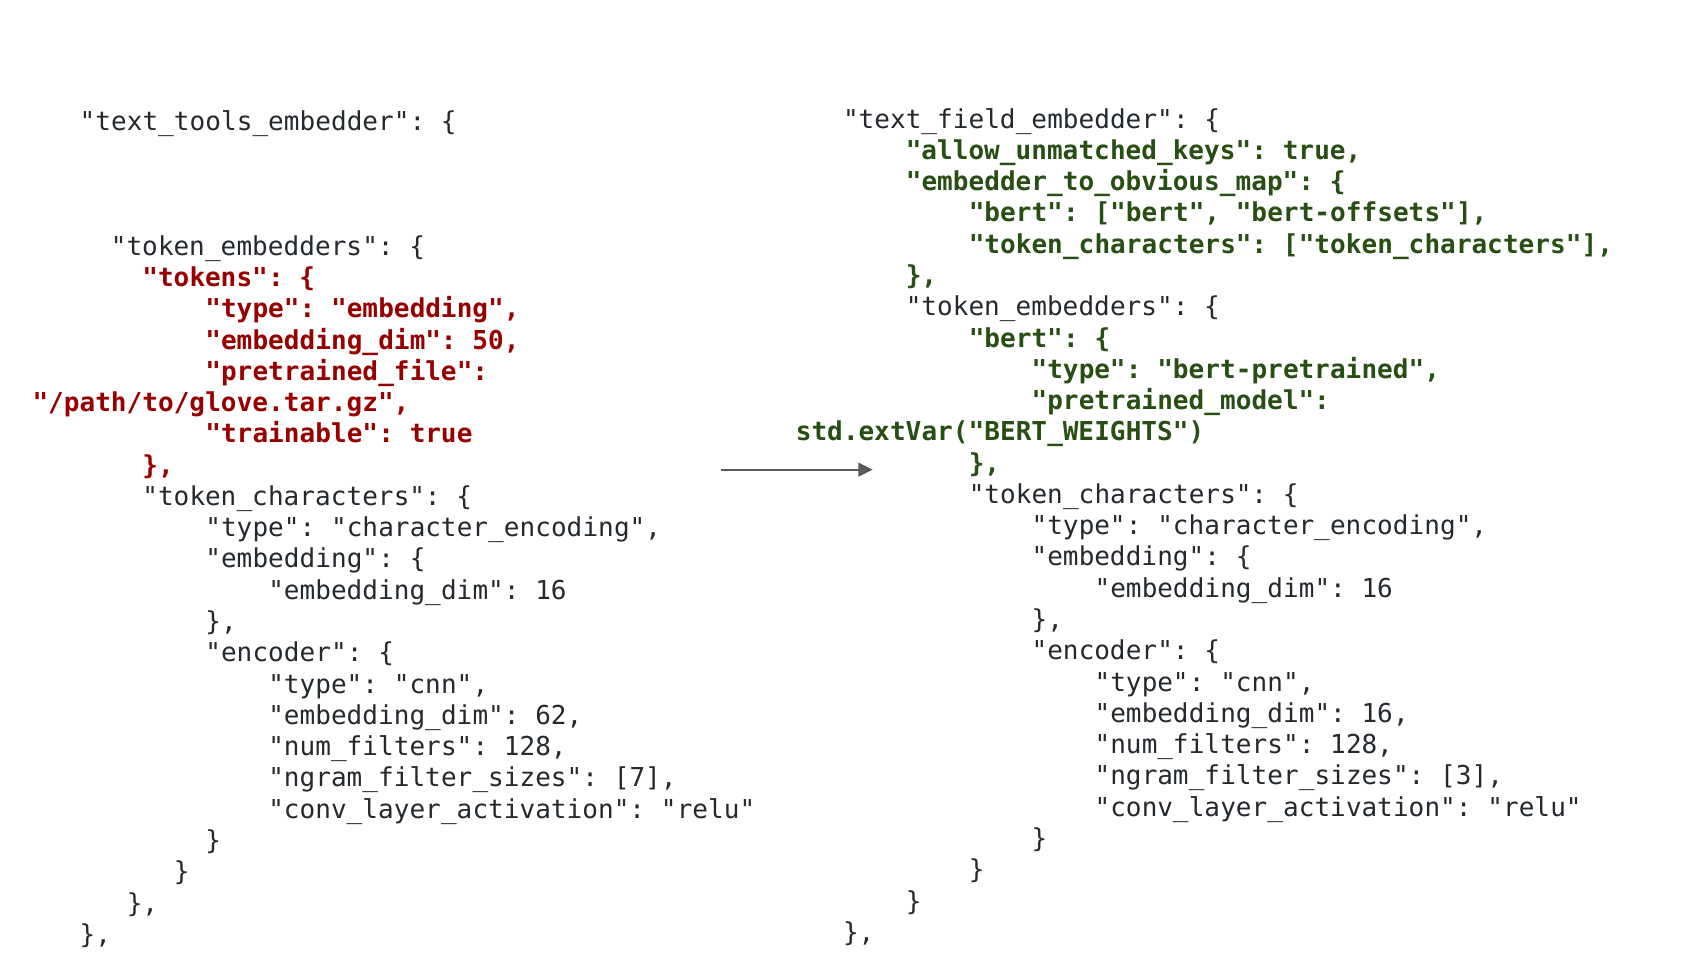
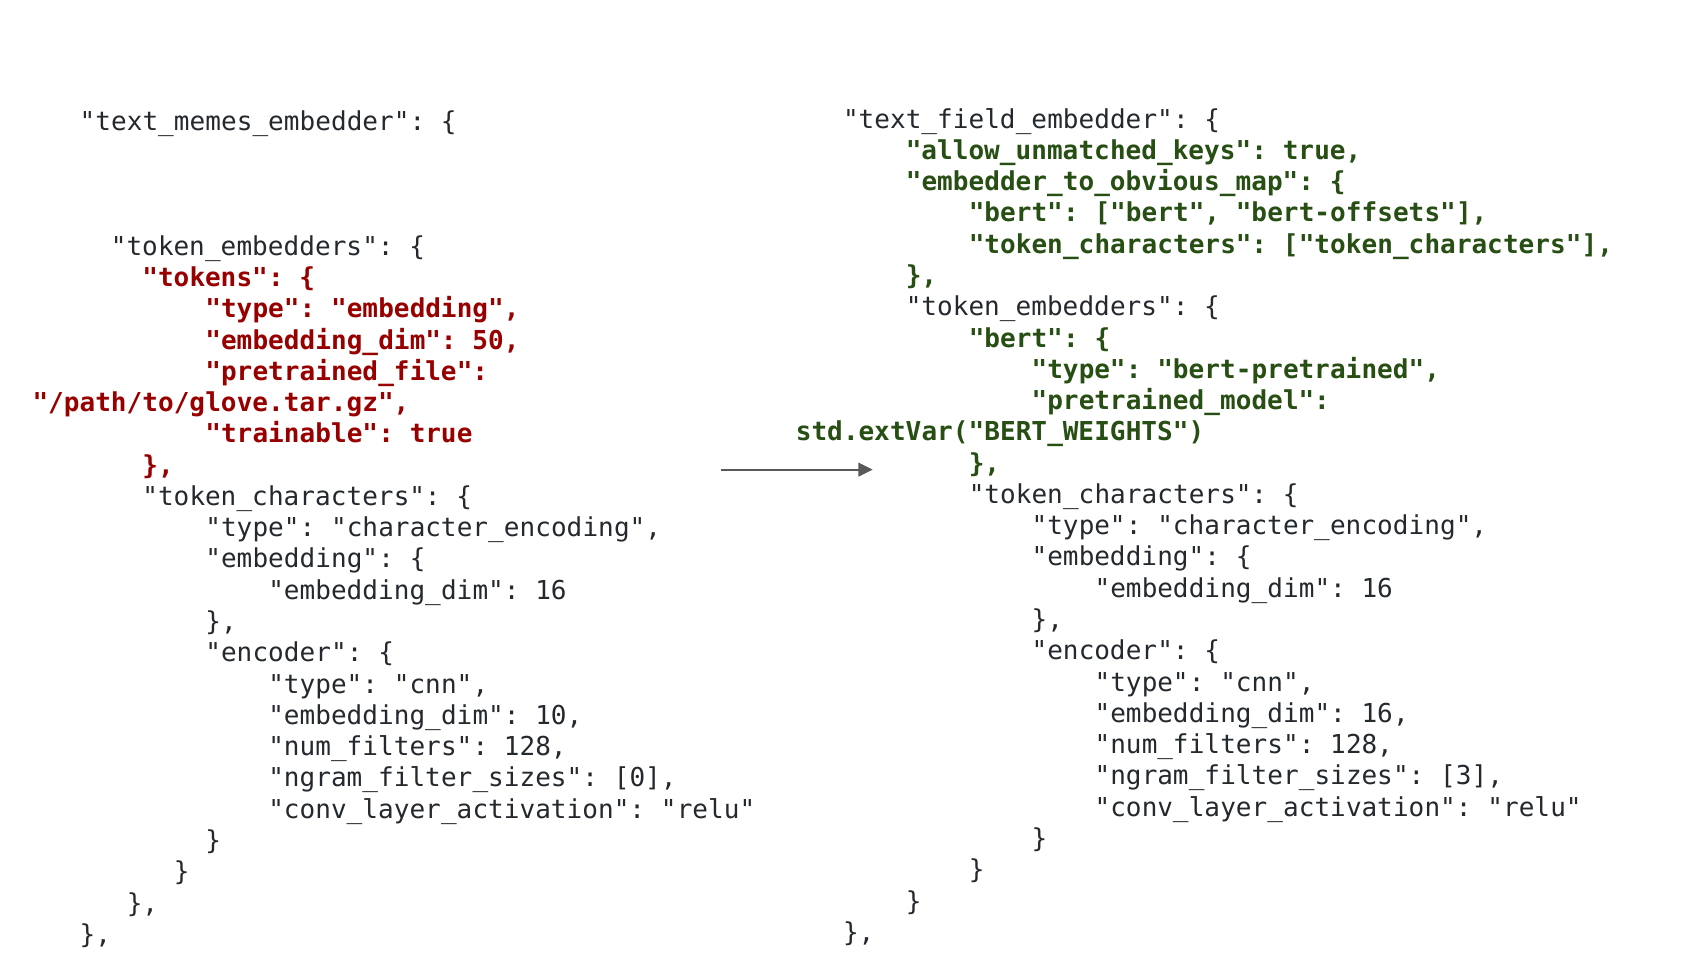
text_tools_embedder: text_tools_embedder -> text_memes_embedder
62: 62 -> 10
7: 7 -> 0
